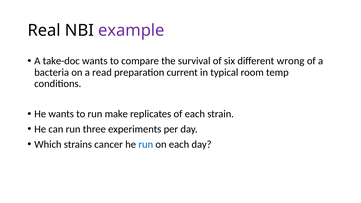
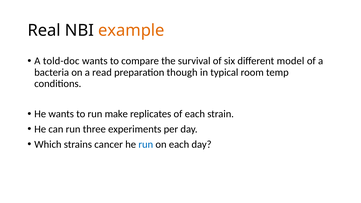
example colour: purple -> orange
take-doc: take-doc -> told-doc
wrong: wrong -> model
current: current -> though
